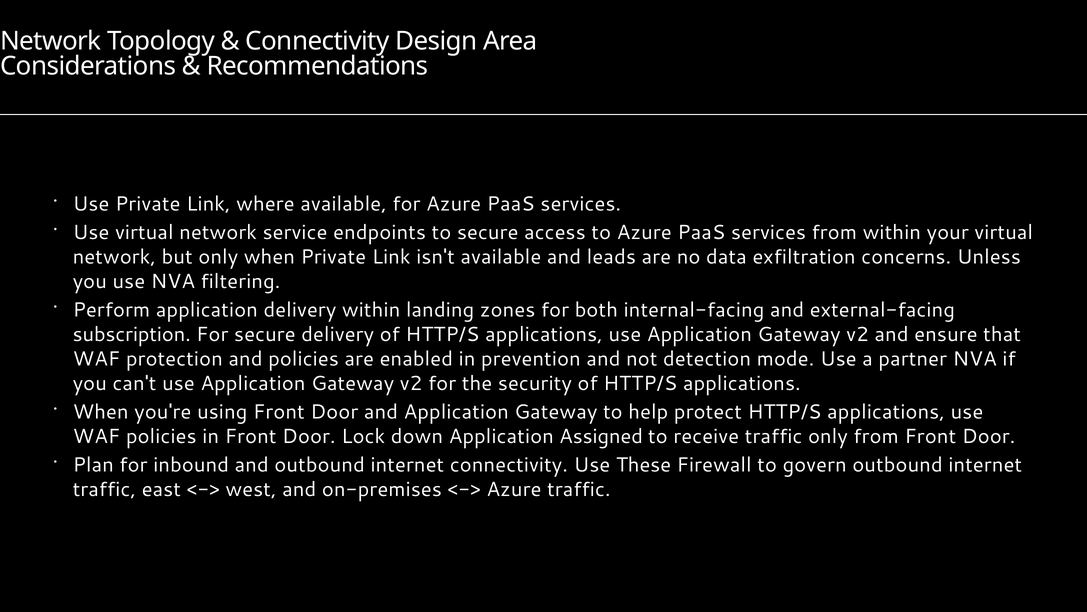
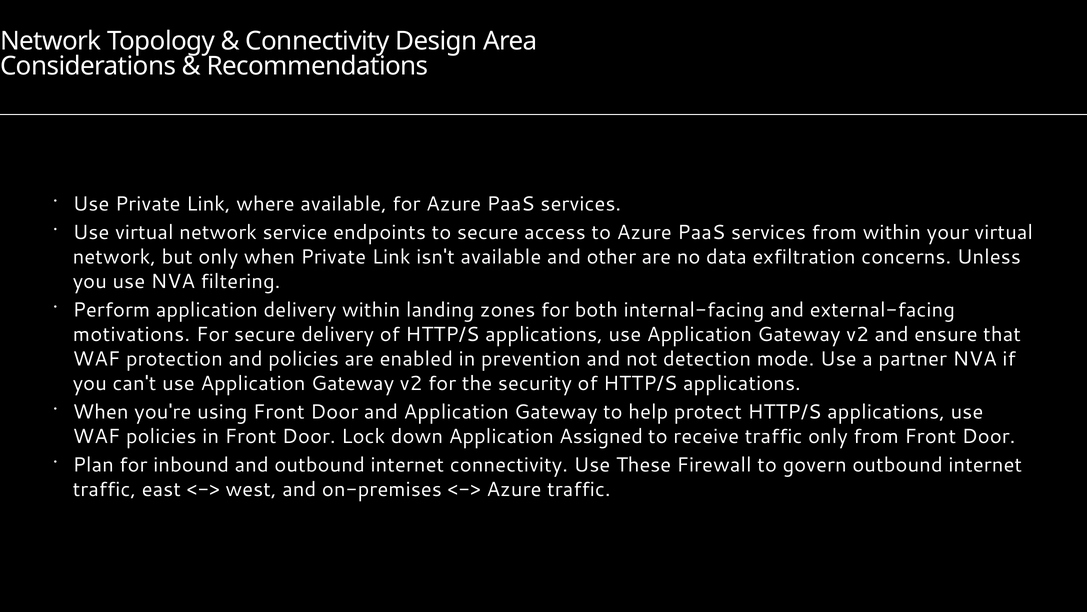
leads: leads -> other
subscription: subscription -> motivations
